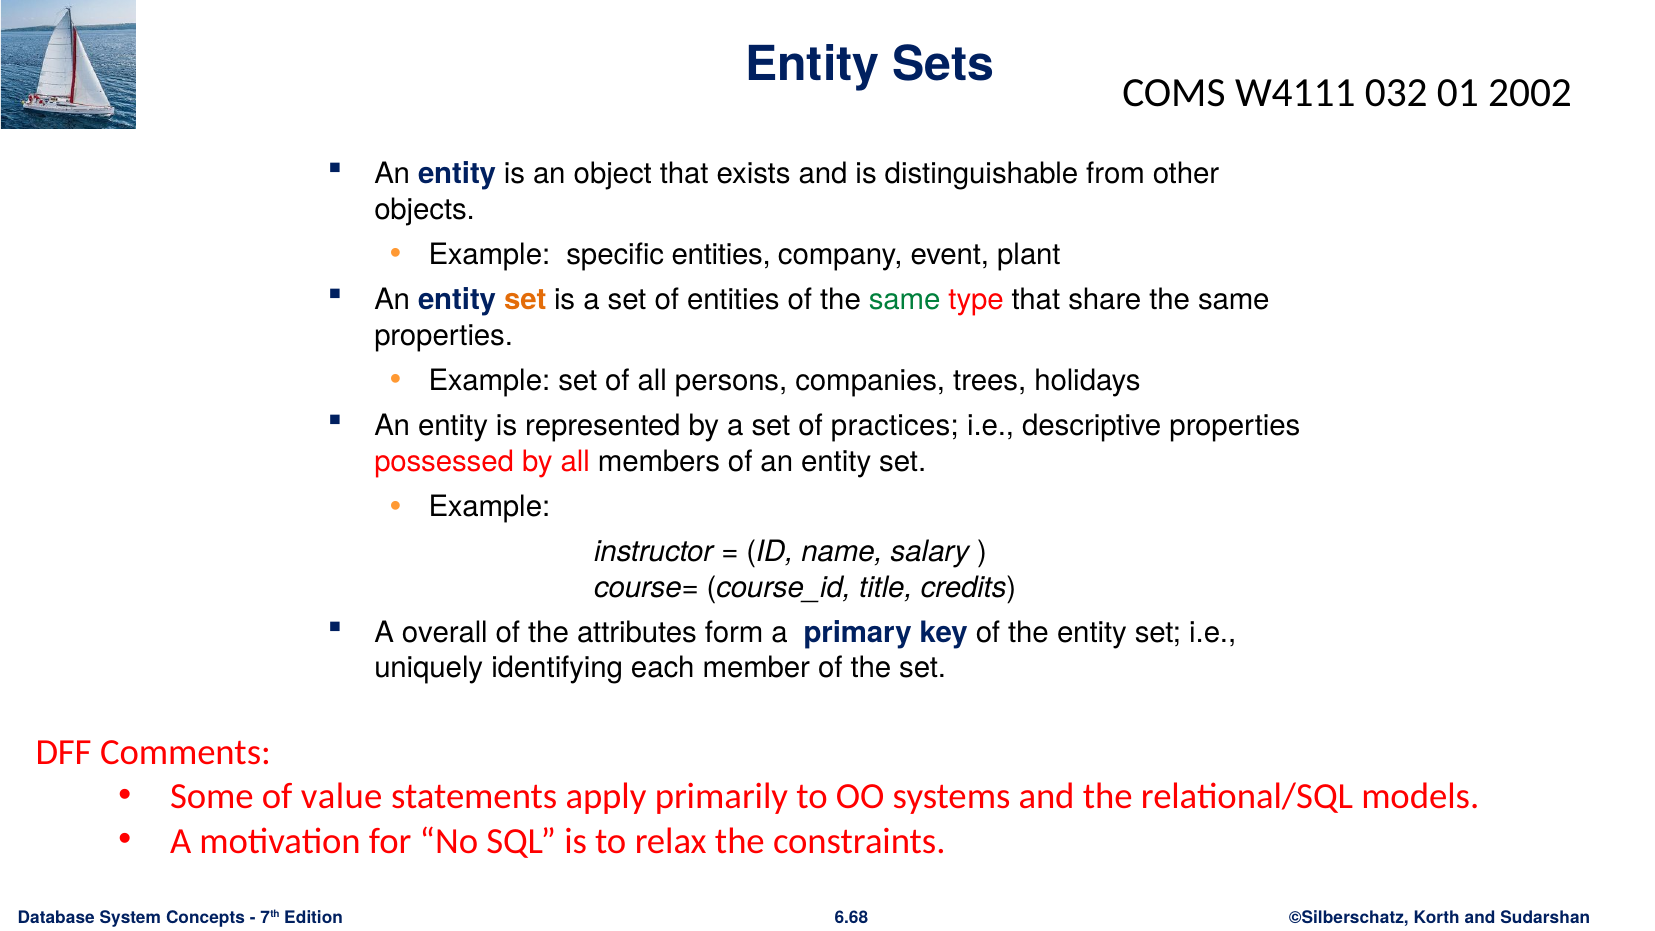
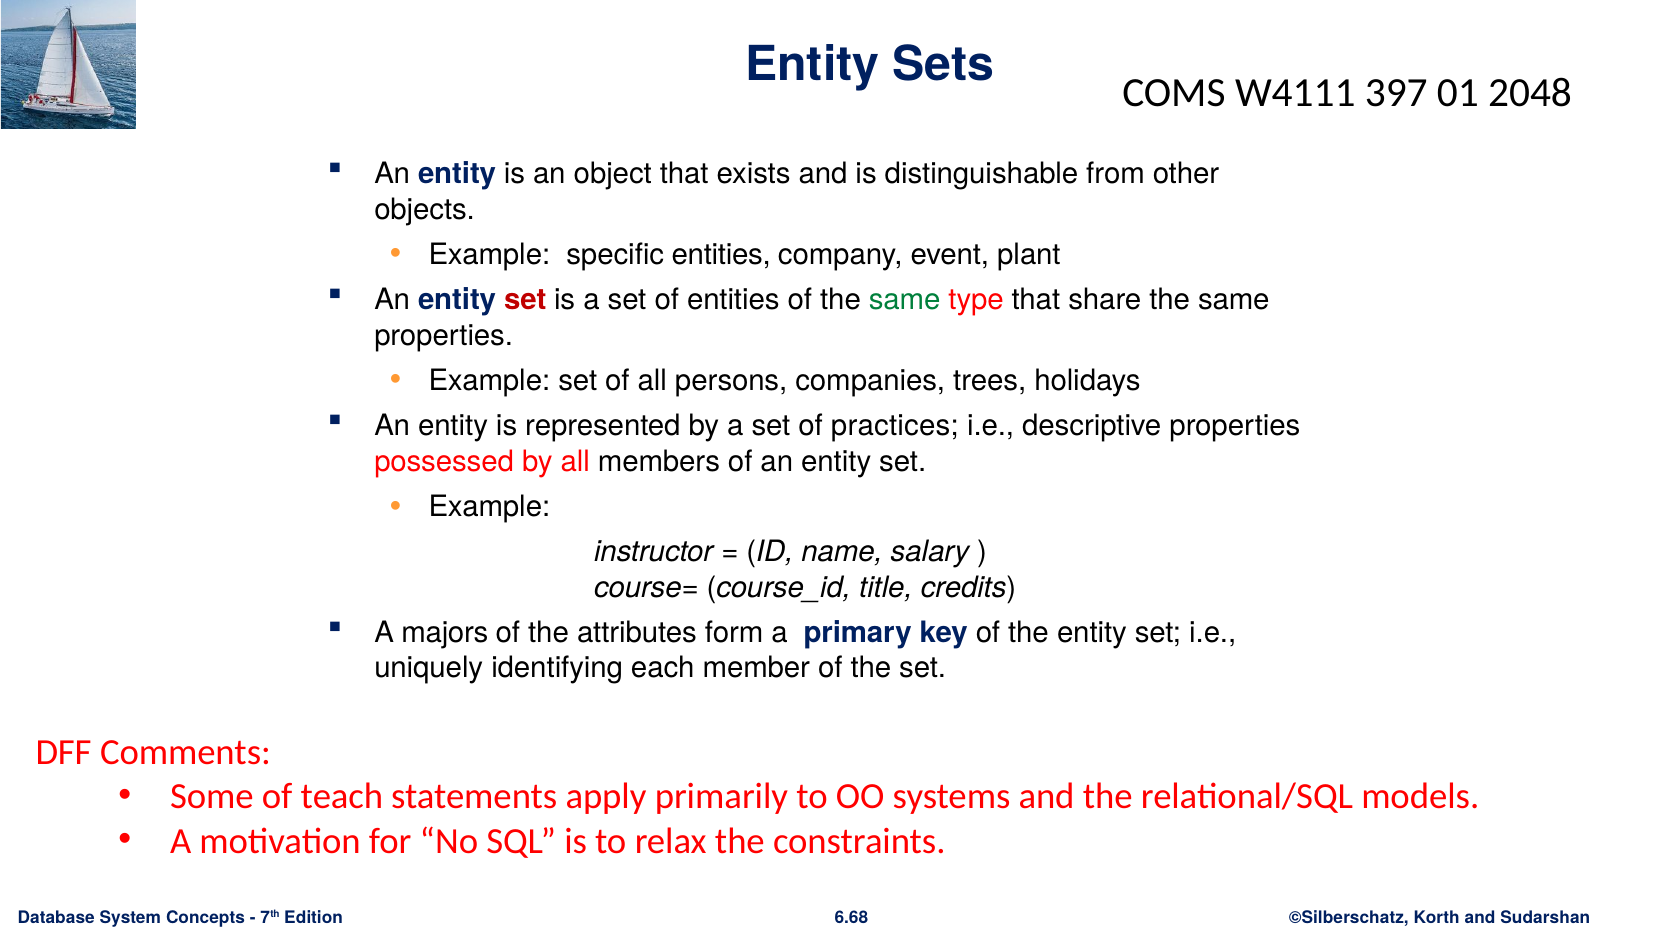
032: 032 -> 397
2002: 2002 -> 2048
set at (525, 300) colour: orange -> red
overall: overall -> majors
value: value -> teach
